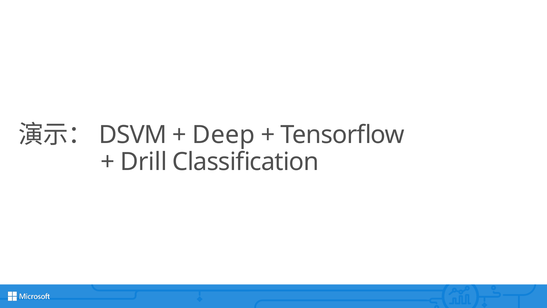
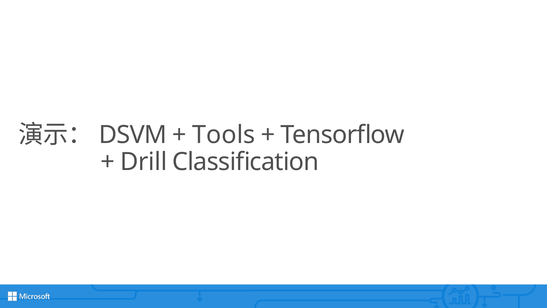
Deep: Deep -> Tools
